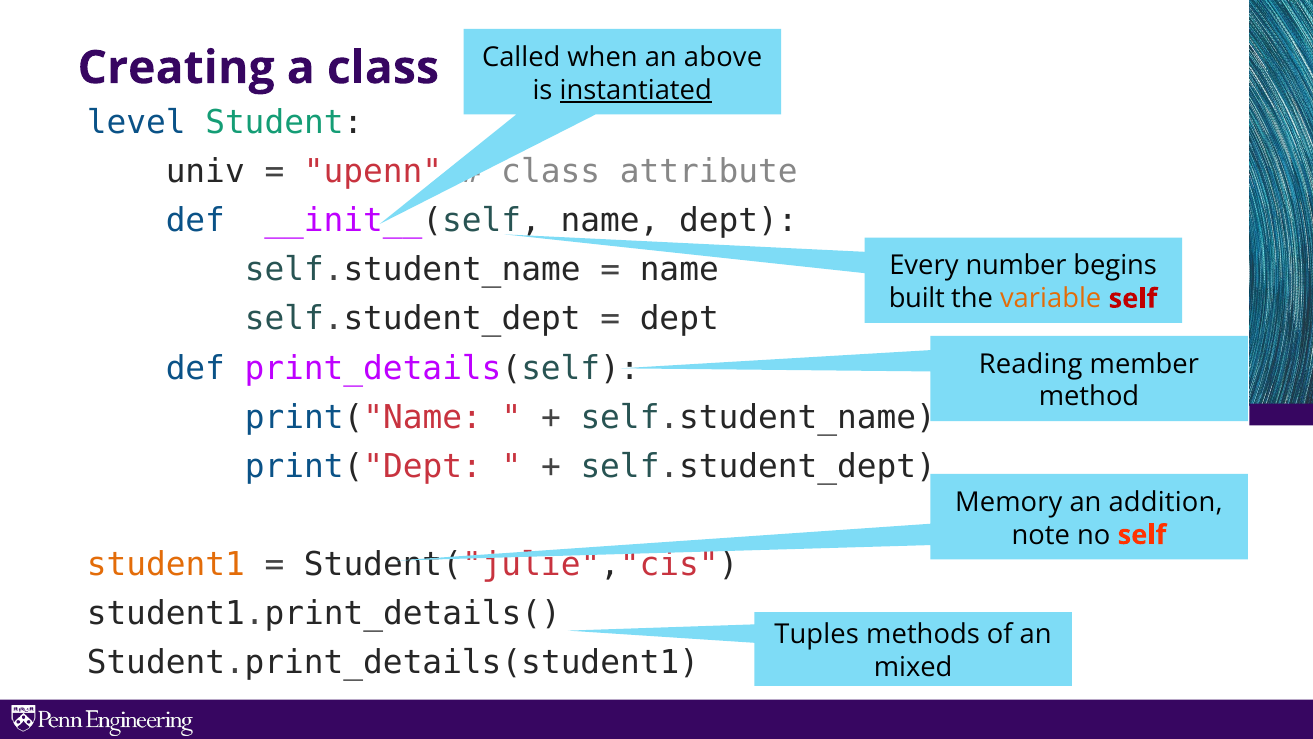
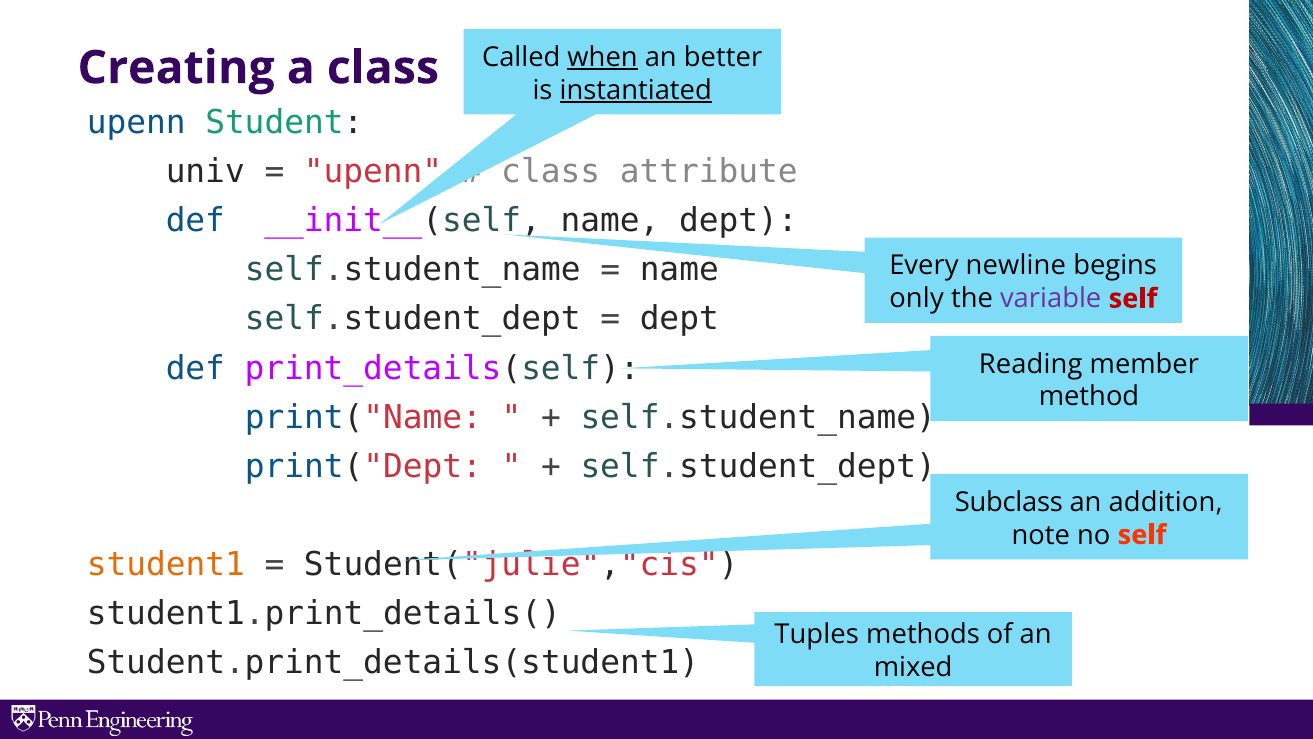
when underline: none -> present
above: above -> better
level at (136, 122): level -> upenn
number: number -> newline
built: built -> only
variable colour: orange -> purple
Memory: Memory -> Subclass
